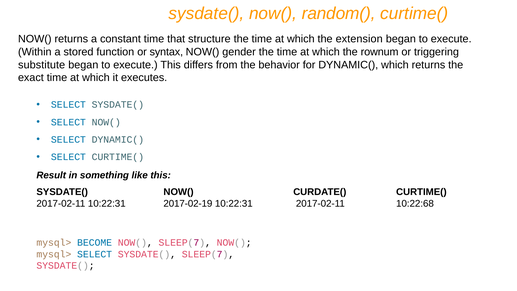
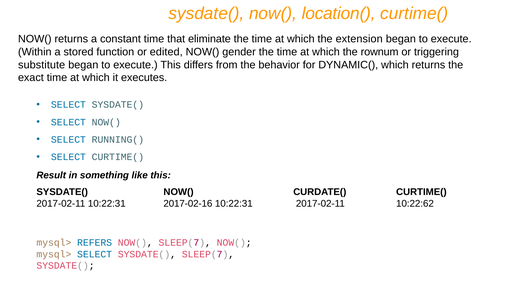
random(: random( -> location(
structure: structure -> eliminate
syntax: syntax -> edited
SELECT DYNAMIC(: DYNAMIC( -> RUNNING(
2017-02-19: 2017-02-19 -> 2017-02-16
10:22:68: 10:22:68 -> 10:22:62
BECOME: BECOME -> REFERS
